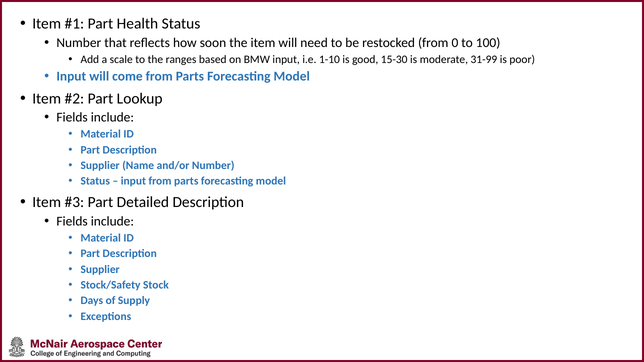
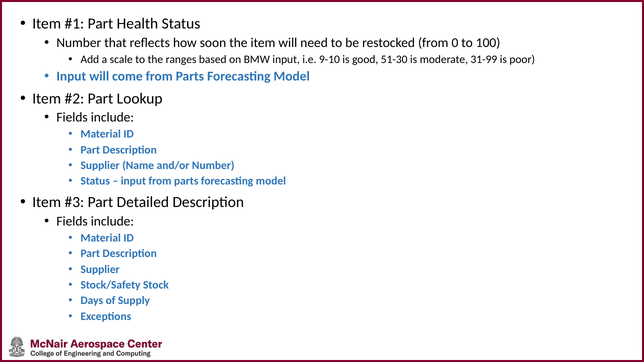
1-10: 1-10 -> 9-10
15-30: 15-30 -> 51-30
